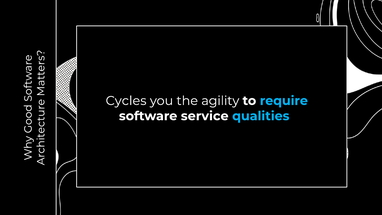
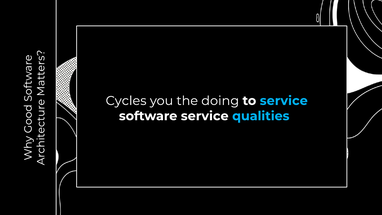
agility: agility -> doing
to require: require -> service
